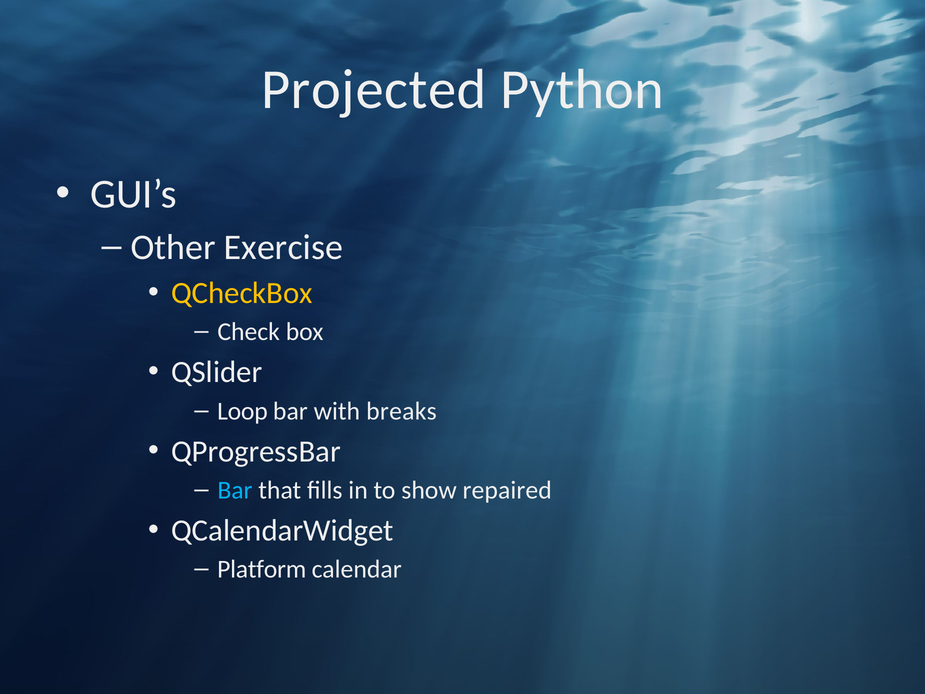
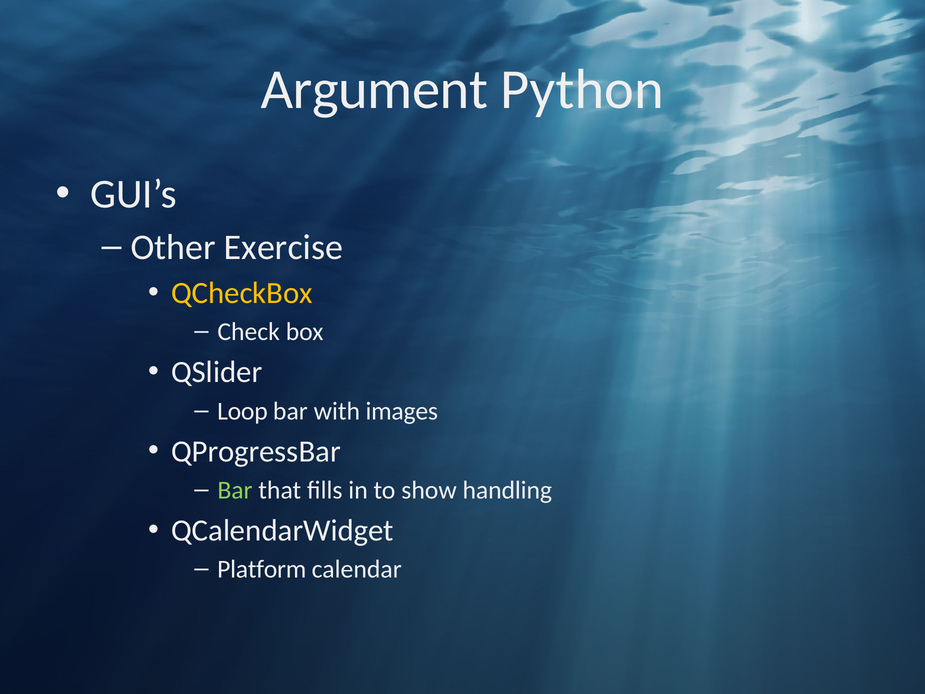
Projected: Projected -> Argument
breaks: breaks -> images
Bar at (235, 490) colour: light blue -> light green
repaired: repaired -> handling
